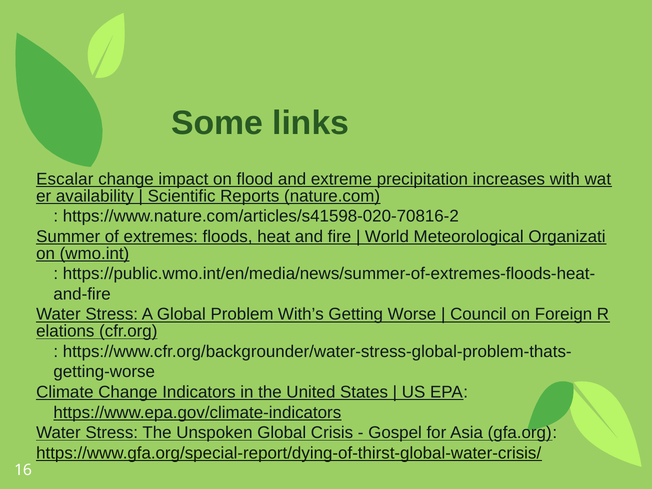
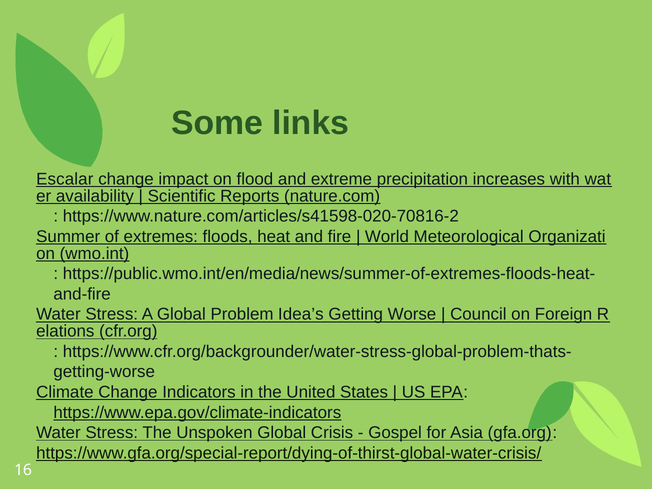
With’s: With’s -> Idea’s
